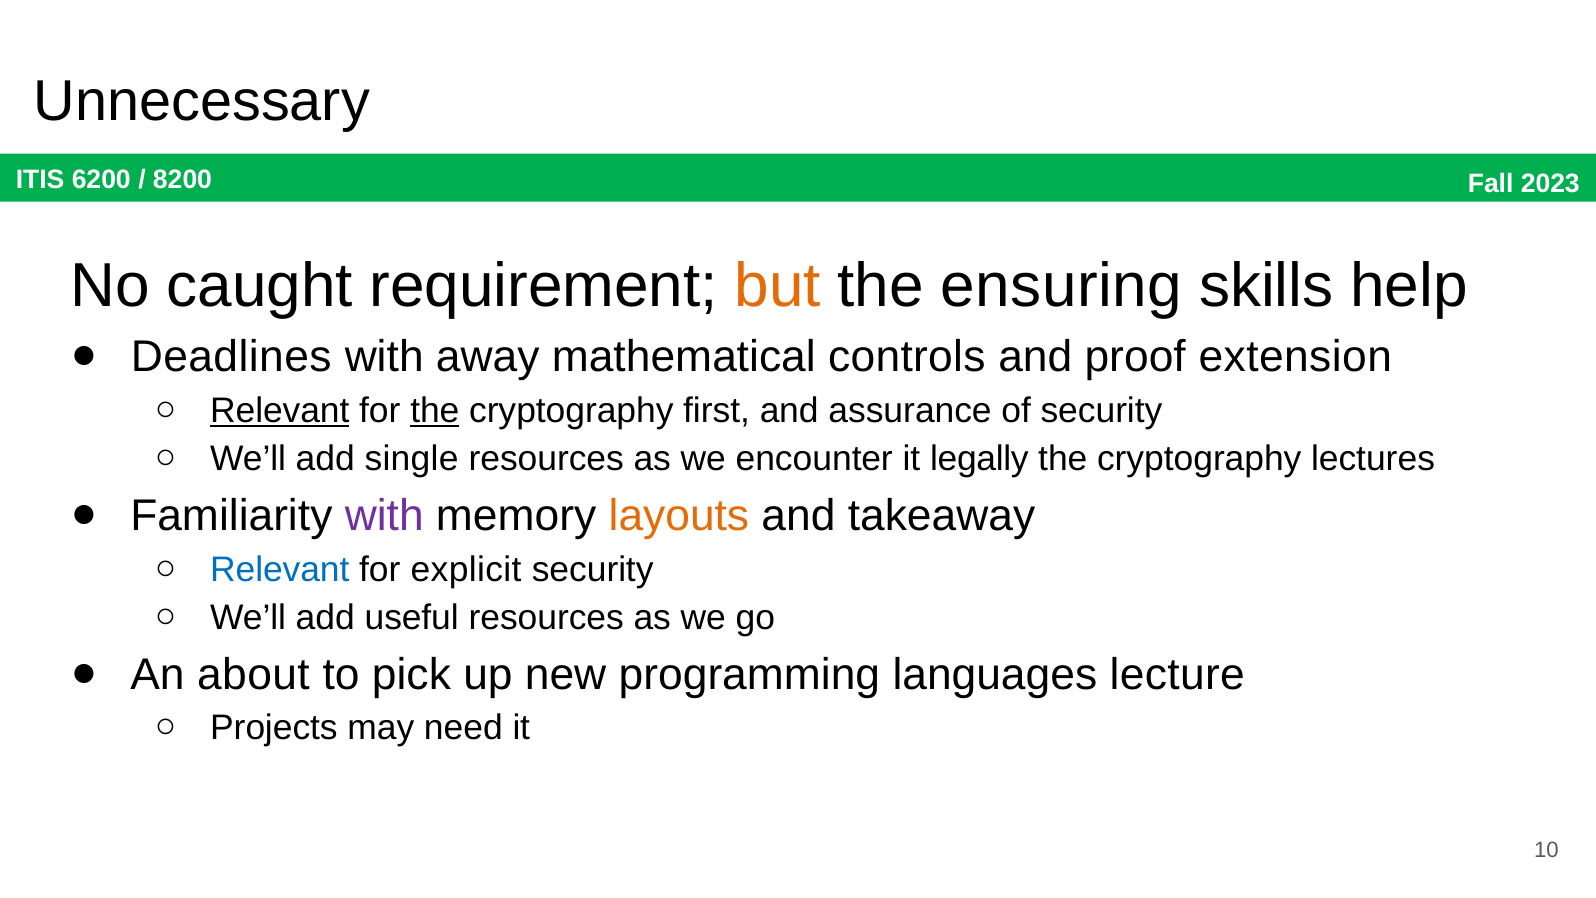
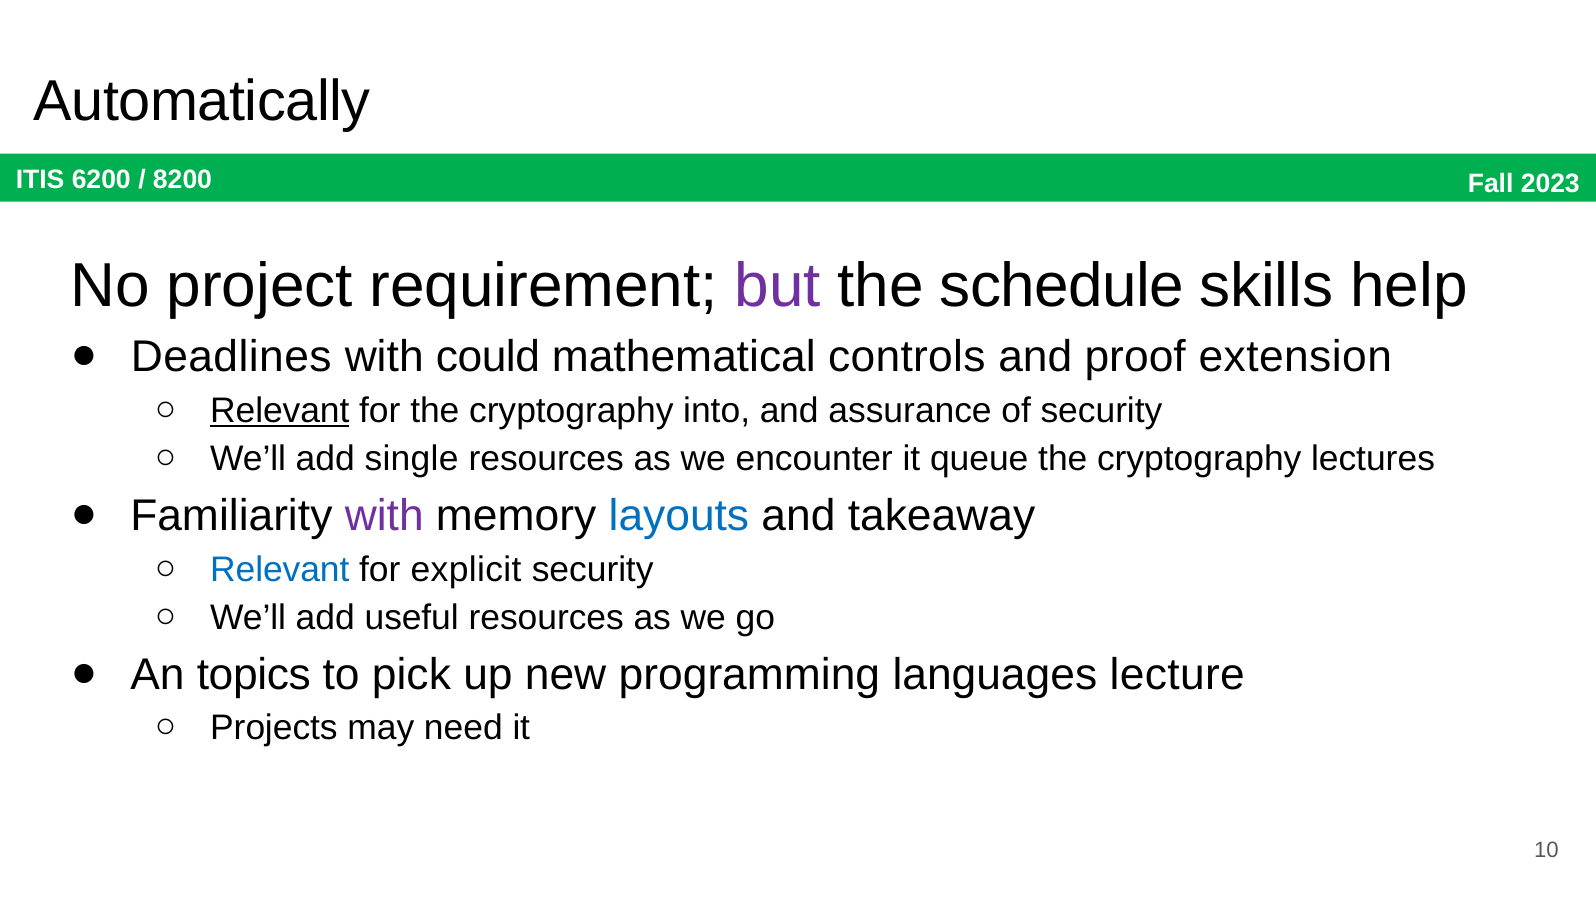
Unnecessary: Unnecessary -> Automatically
caught: caught -> project
but colour: orange -> purple
ensuring: ensuring -> schedule
away: away -> could
the at (435, 410) underline: present -> none
first: first -> into
legally: legally -> queue
layouts colour: orange -> blue
about: about -> topics
